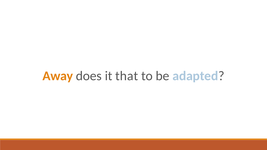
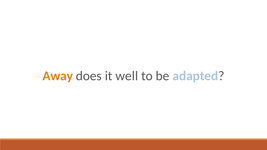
that: that -> well
